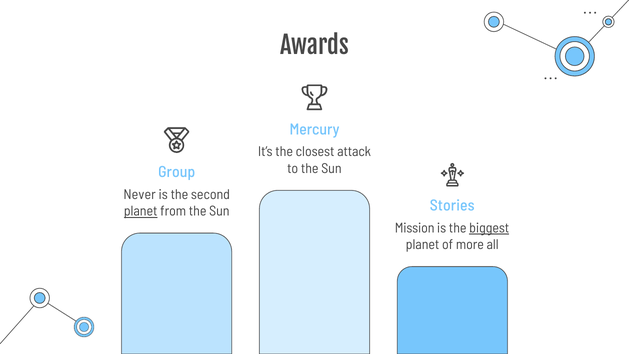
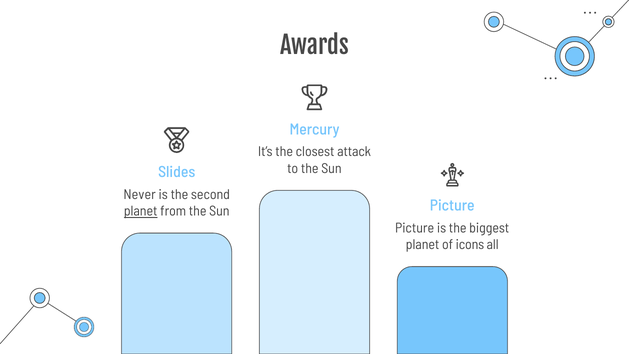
Group: Group -> Slides
Stories at (452, 205): Stories -> Picture
Mission at (415, 228): Mission -> Picture
biggest underline: present -> none
more: more -> icons
